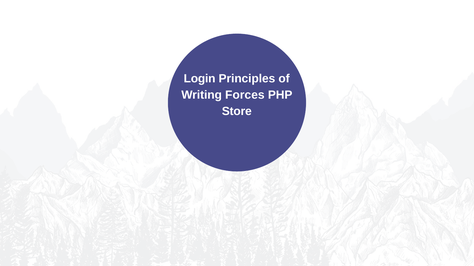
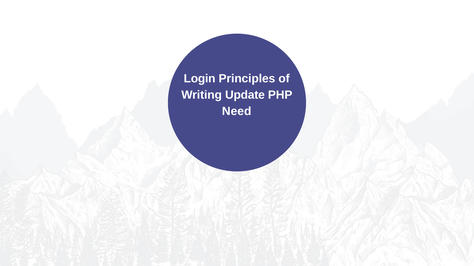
Forces: Forces -> Update
Store: Store -> Need
